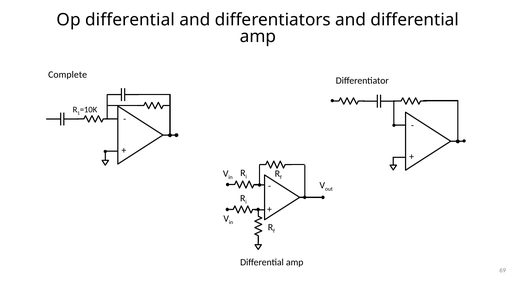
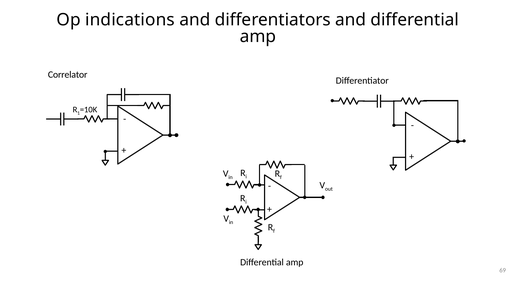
Op differential: differential -> indications
Complete: Complete -> Correlator
